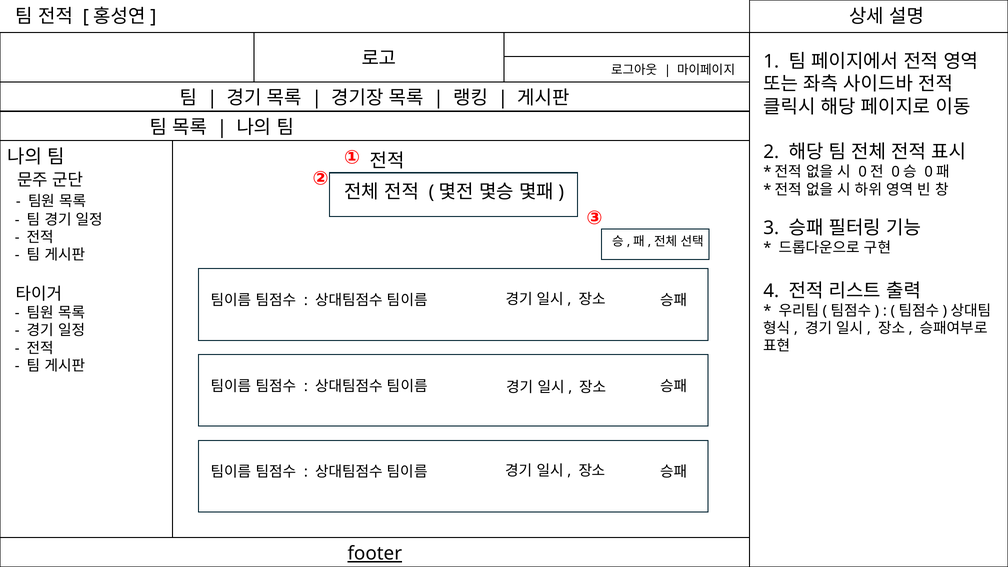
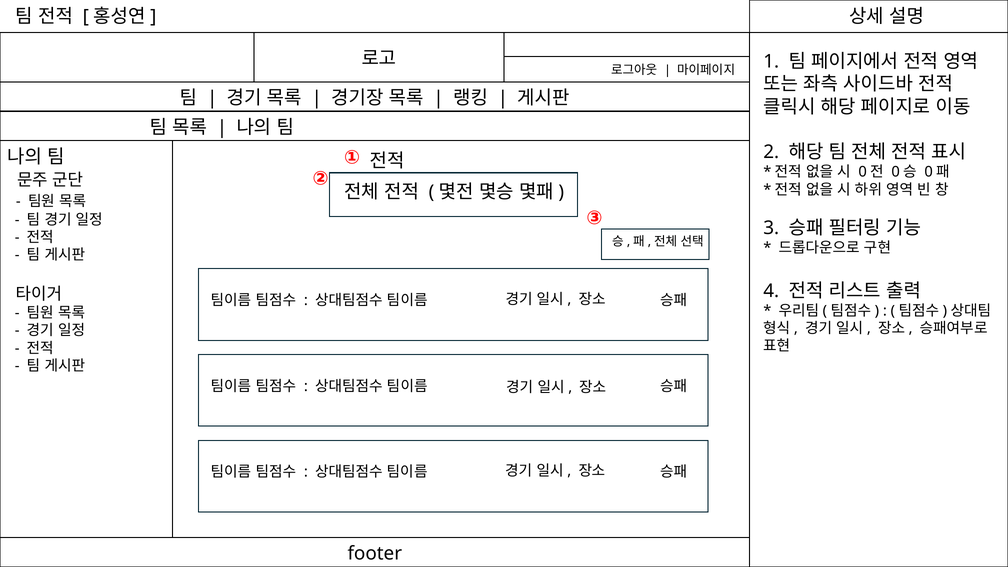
footer underline: present -> none
